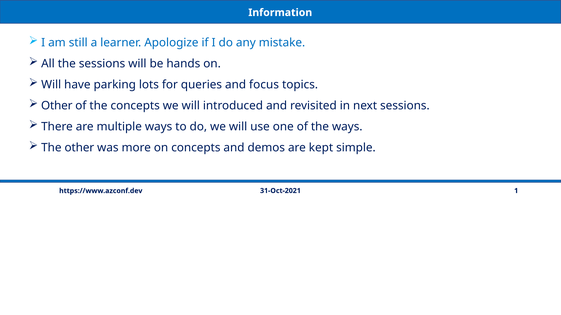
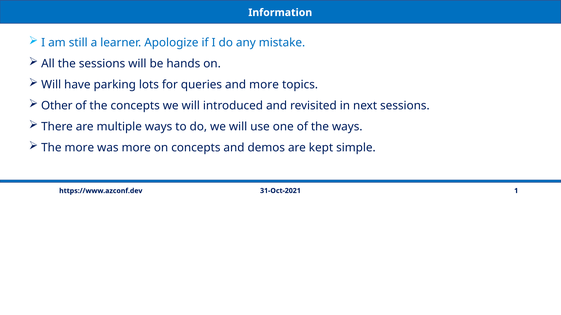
and focus: focus -> more
The other: other -> more
